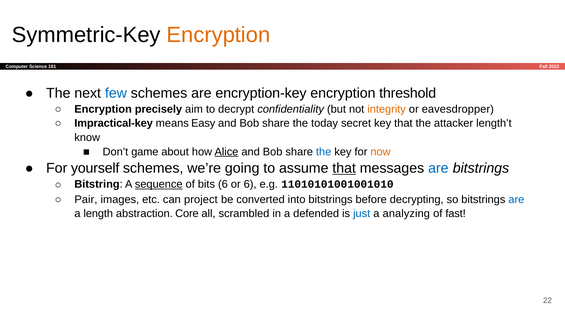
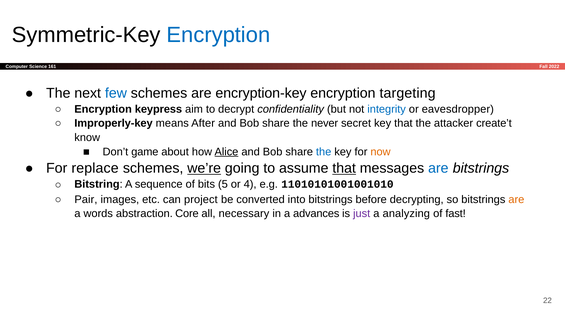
Encryption at (218, 35) colour: orange -> blue
threshold: threshold -> targeting
precisely: precisely -> keypress
integrity colour: orange -> blue
Impractical-key: Impractical-key -> Improperly-key
Easy: Easy -> After
today: today -> never
length’t: length’t -> create’t
yourself: yourself -> replace
we’re underline: none -> present
sequence underline: present -> none
bits 6: 6 -> 5
or 6: 6 -> 4
are at (516, 199) colour: blue -> orange
length: length -> words
scrambled: scrambled -> necessary
defended: defended -> advances
just colour: blue -> purple
